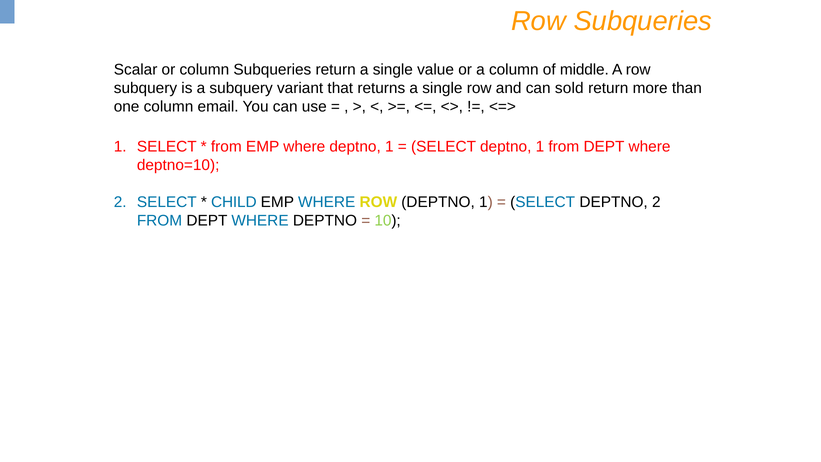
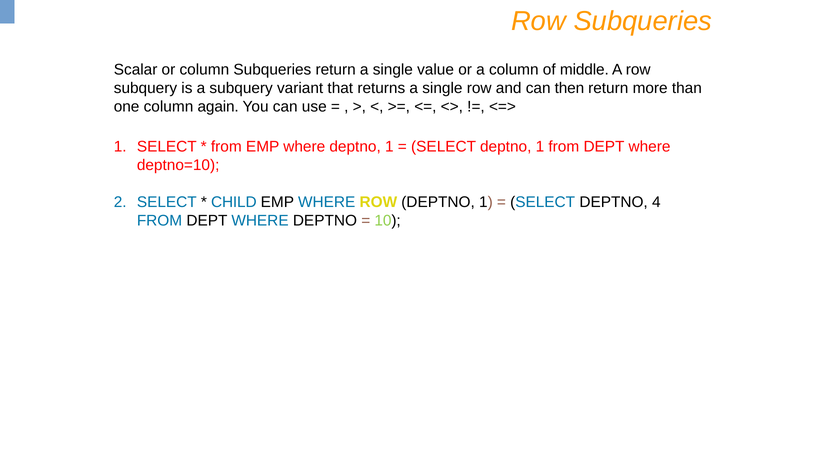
sold: sold -> then
email: email -> again
DEPTNO 2: 2 -> 4
